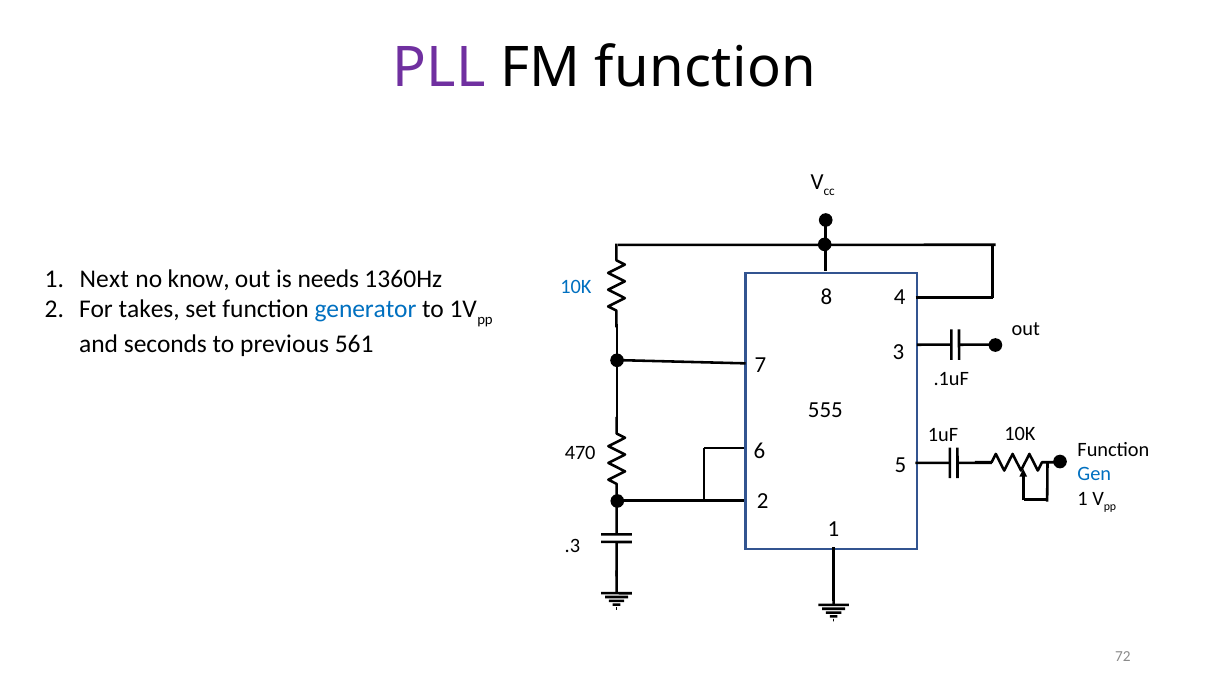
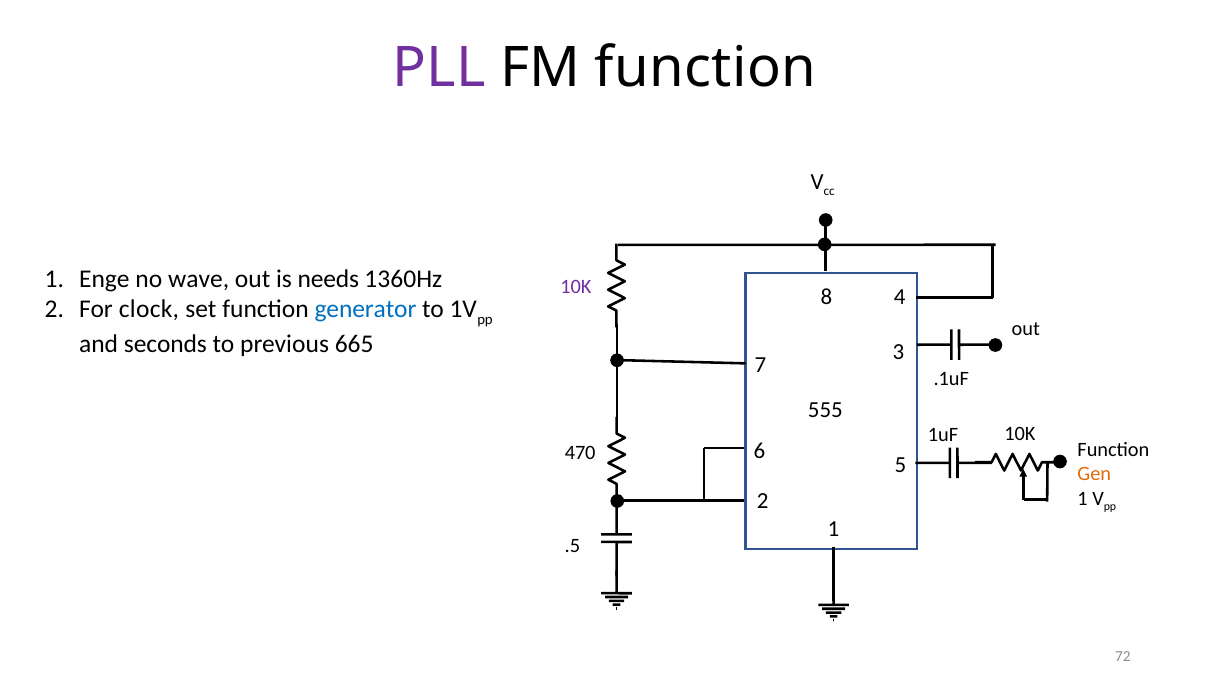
Next: Next -> Enge
know: know -> wave
10K at (576, 286) colour: blue -> purple
takes: takes -> clock
561: 561 -> 665
Gen colour: blue -> orange
.3: .3 -> .5
